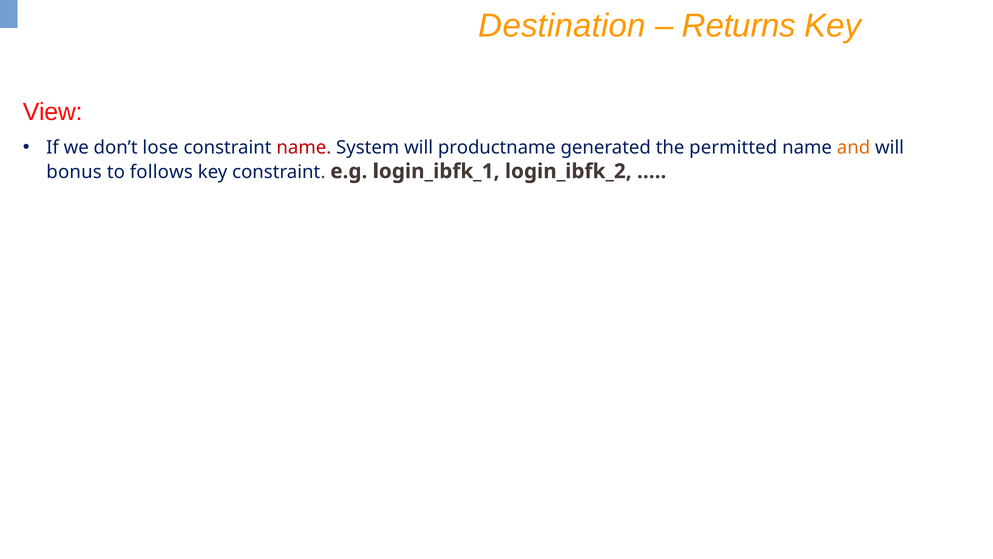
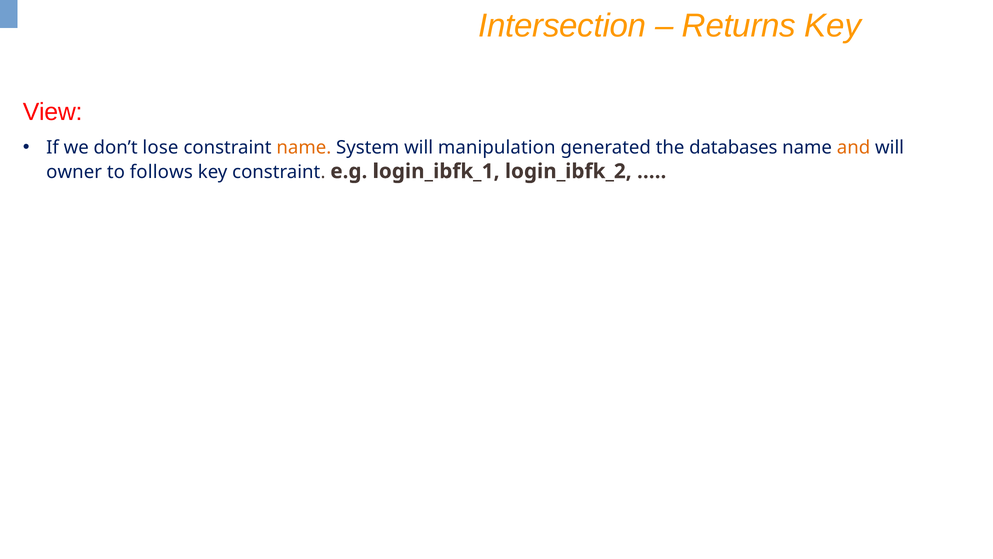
Destination: Destination -> Intersection
name at (304, 147) colour: red -> orange
productname: productname -> manipulation
permitted: permitted -> databases
bonus: bonus -> owner
